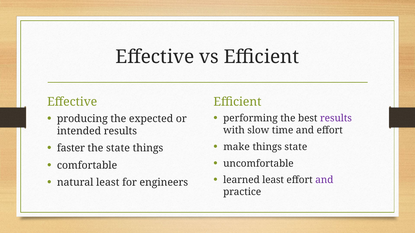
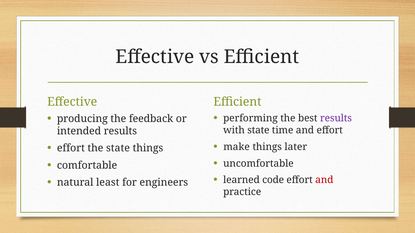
expected: expected -> feedback
with slow: slow -> state
things state: state -> later
faster at (71, 148): faster -> effort
learned least: least -> code
and at (324, 180) colour: purple -> red
